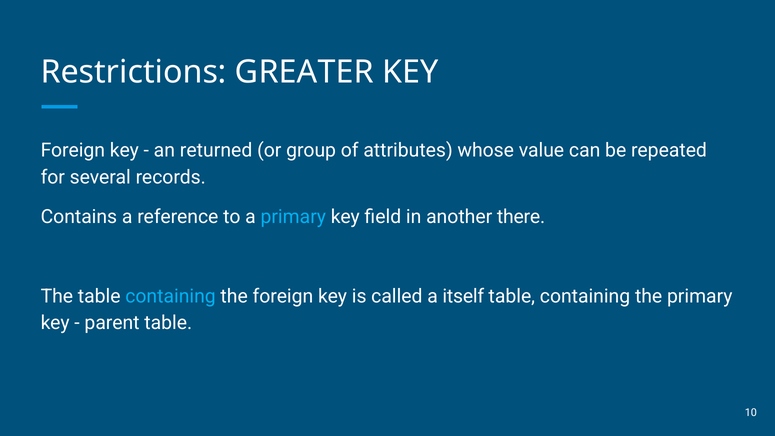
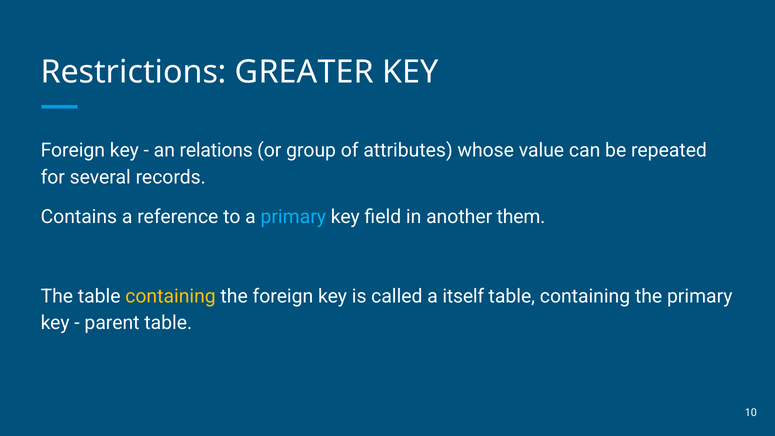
returned: returned -> relations
there: there -> them
containing at (171, 296) colour: light blue -> yellow
